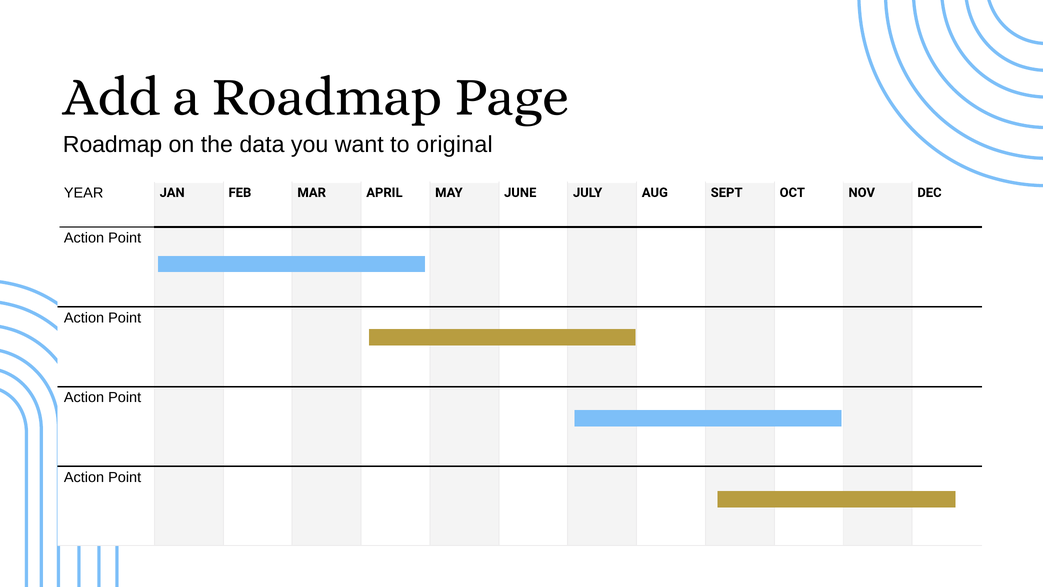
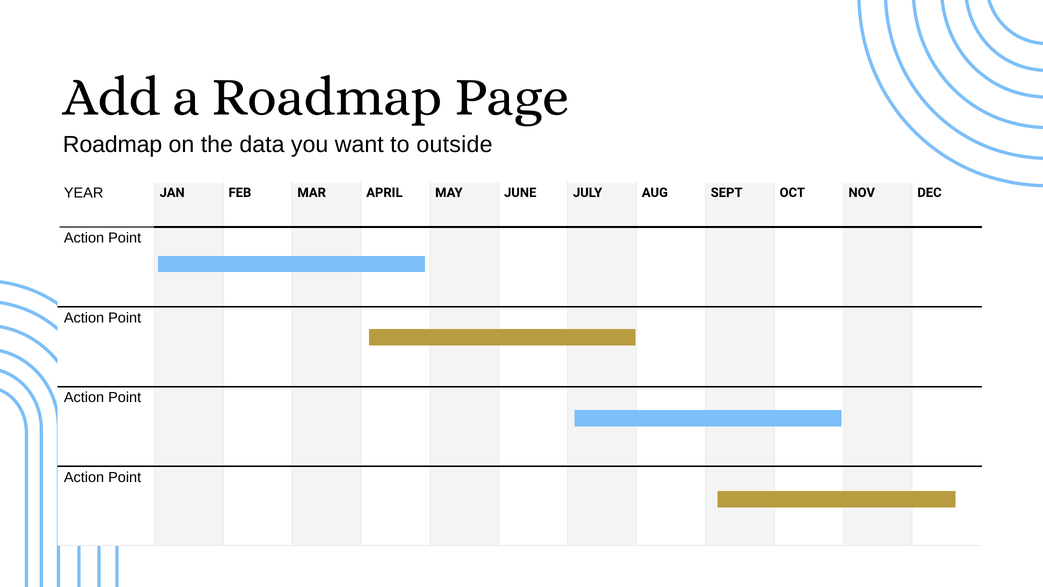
original: original -> outside
